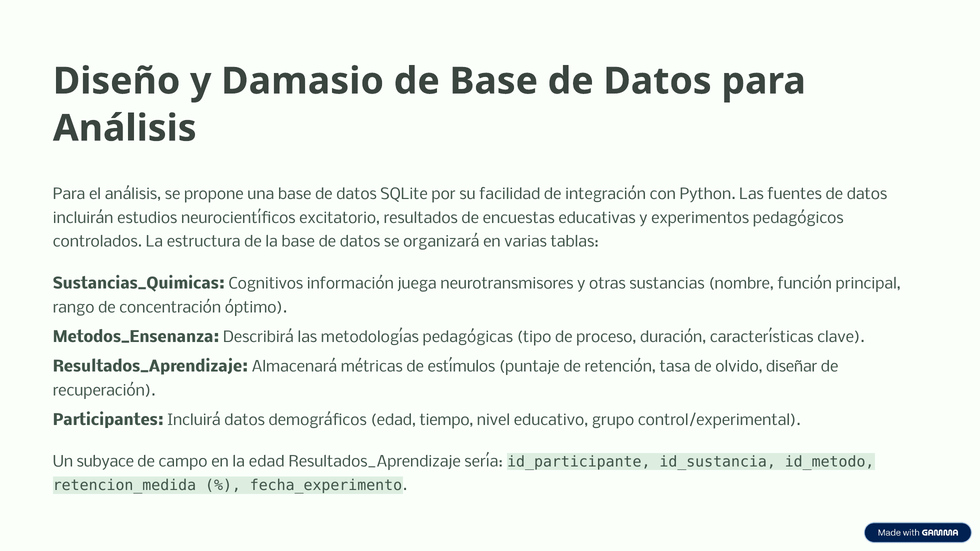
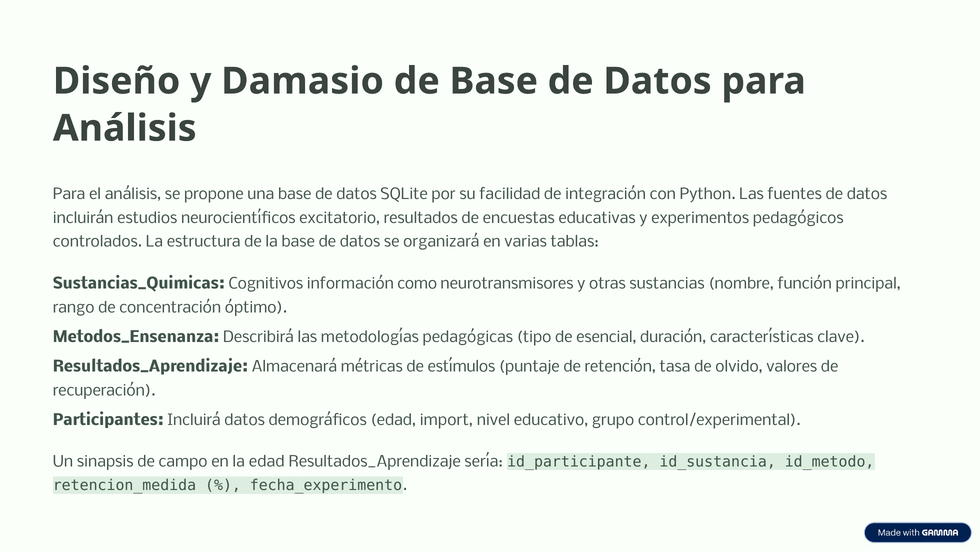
juega: juega -> como
proceso: proceso -> esencial
diseñar: diseñar -> valores
tiempo: tiempo -> import
subyace: subyace -> sinapsis
